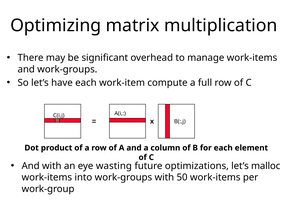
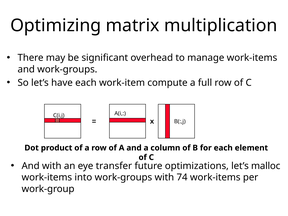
wasting: wasting -> transfer
50: 50 -> 74
